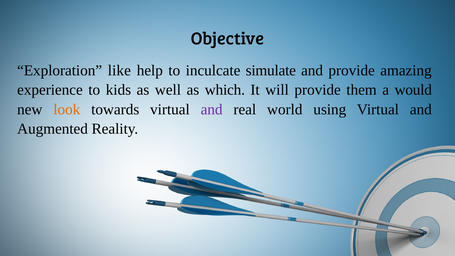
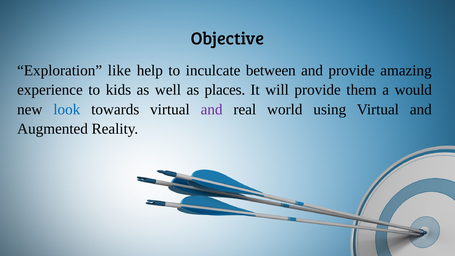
simulate: simulate -> between
which: which -> places
look colour: orange -> blue
